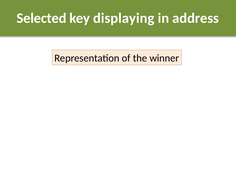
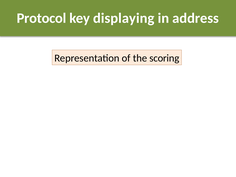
Selected: Selected -> Protocol
winner: winner -> scoring
